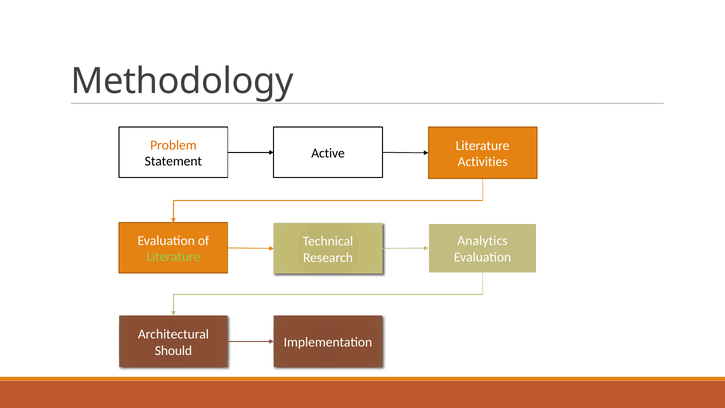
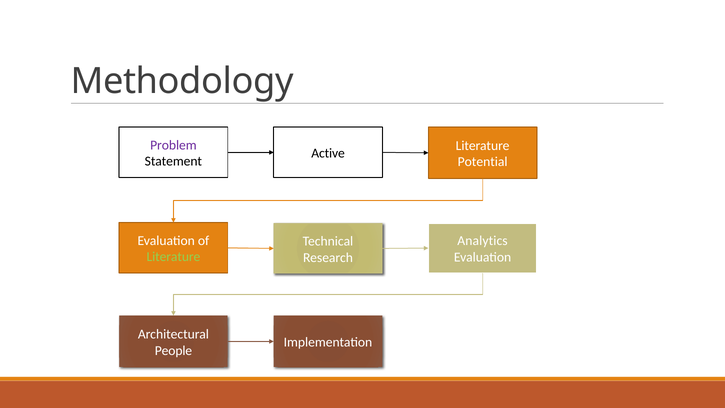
Problem colour: orange -> purple
Activities: Activities -> Potential
Should: Should -> People
